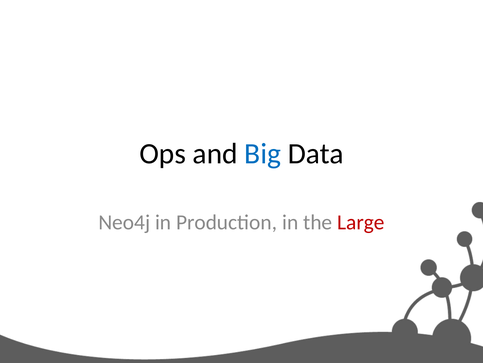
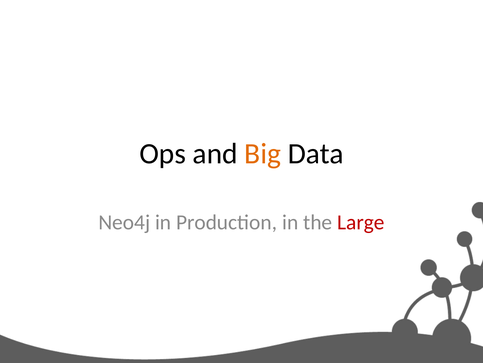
Big colour: blue -> orange
